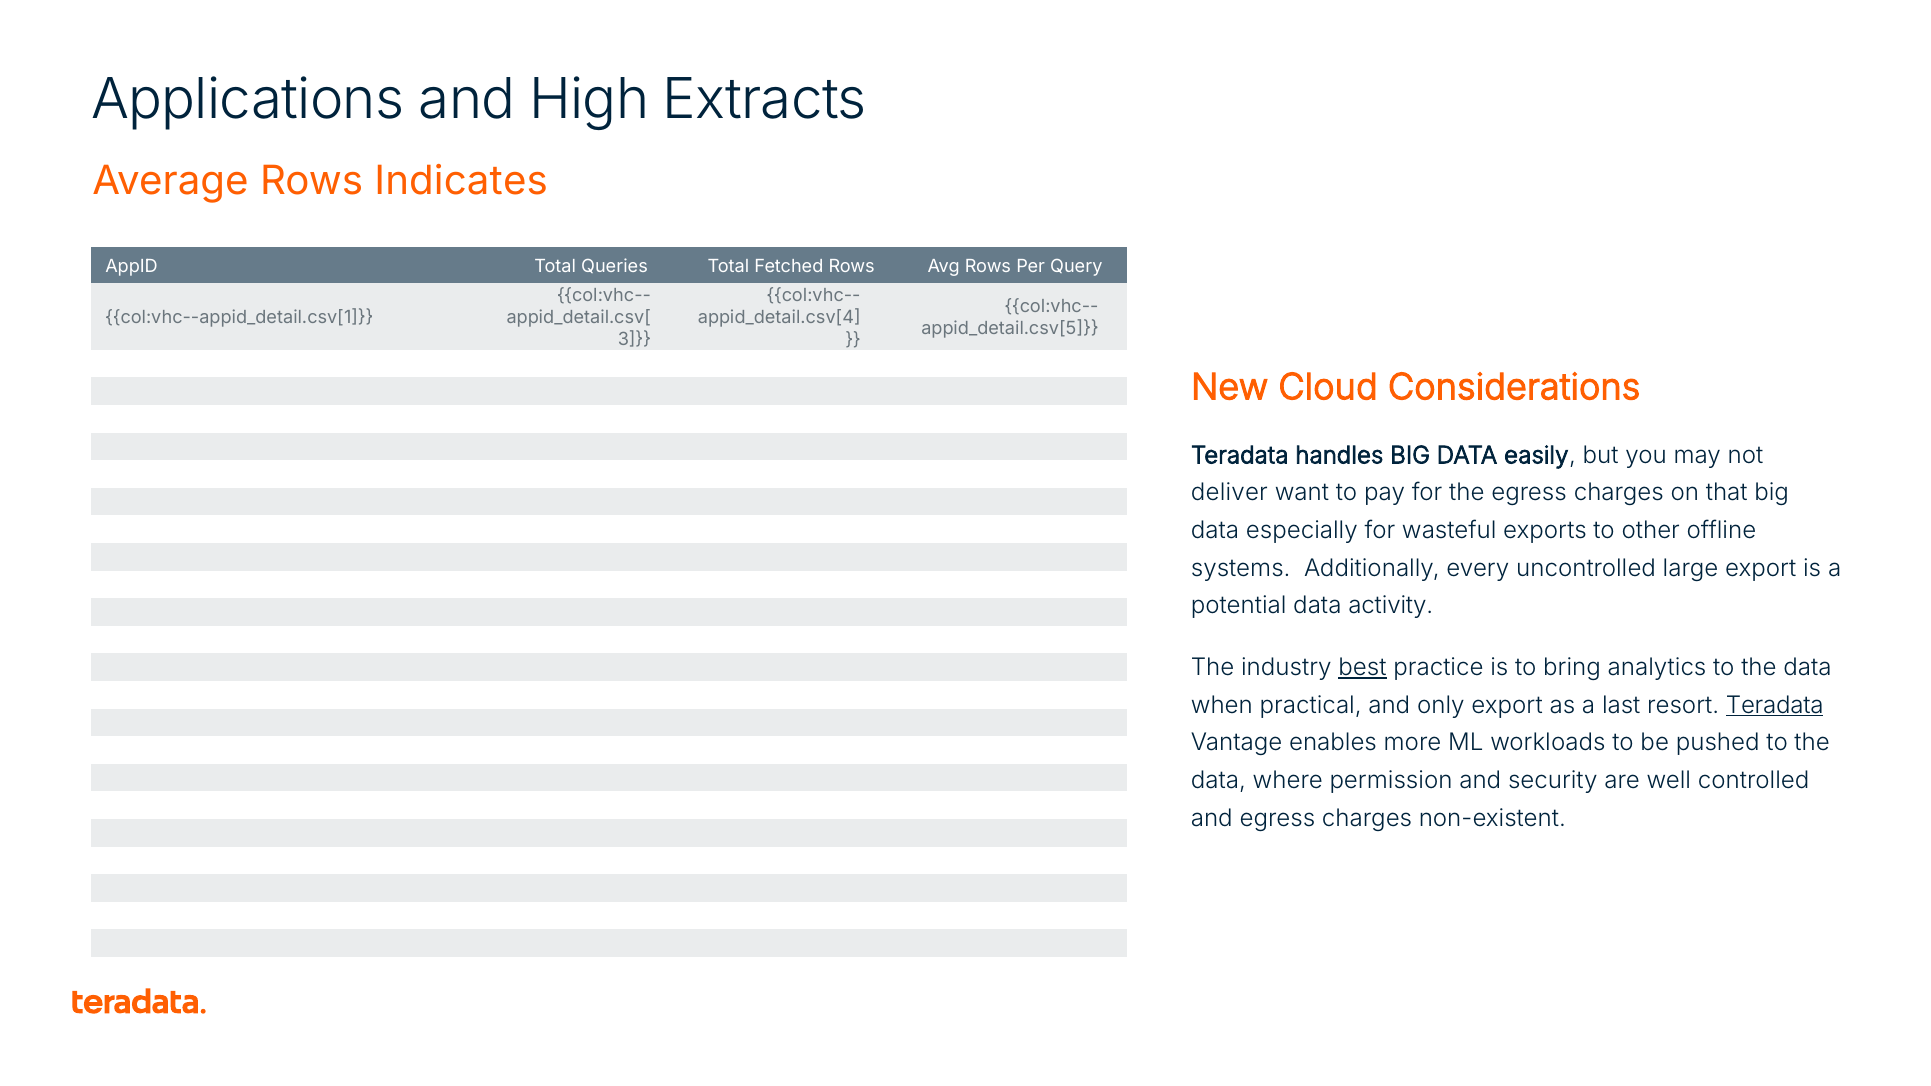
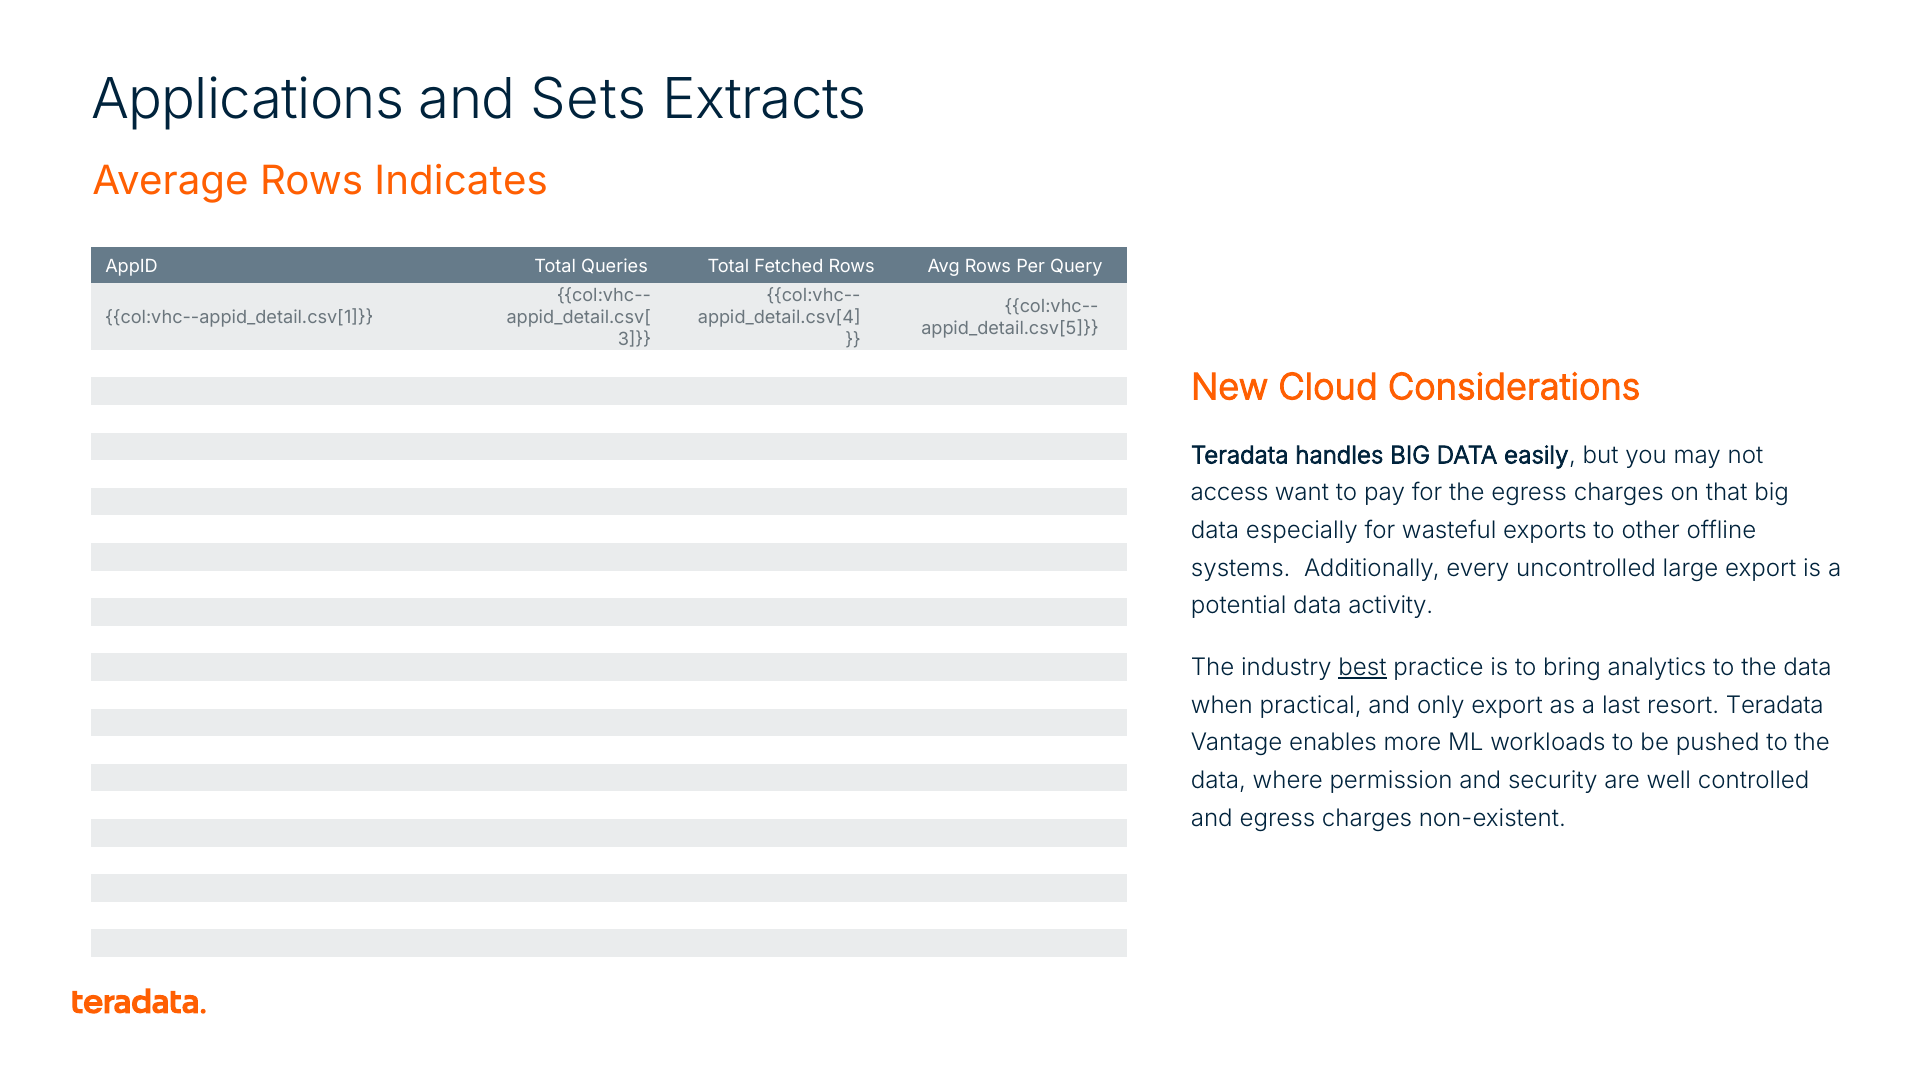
High: High -> Sets
deliver: deliver -> access
Teradata at (1775, 705) underline: present -> none
